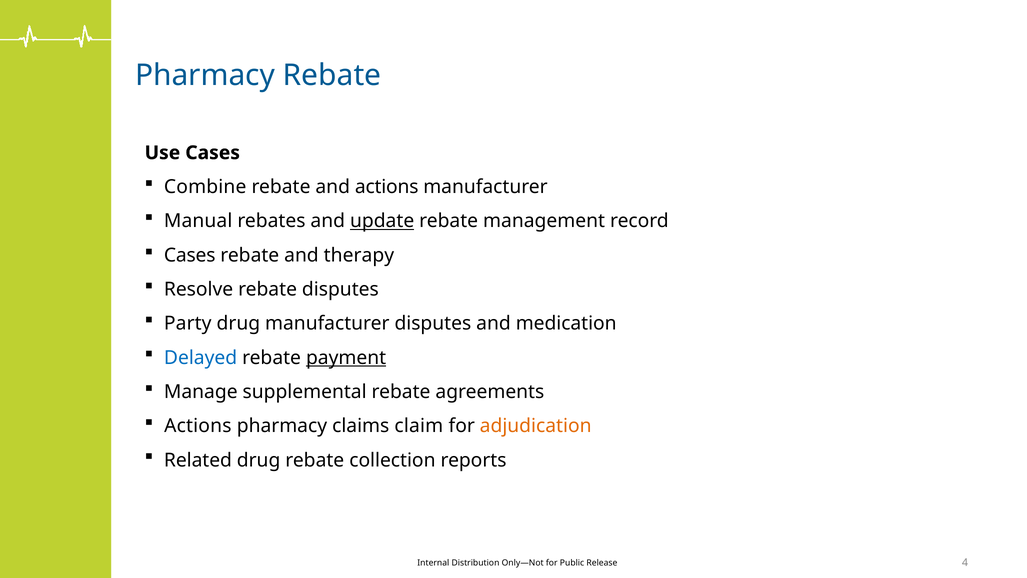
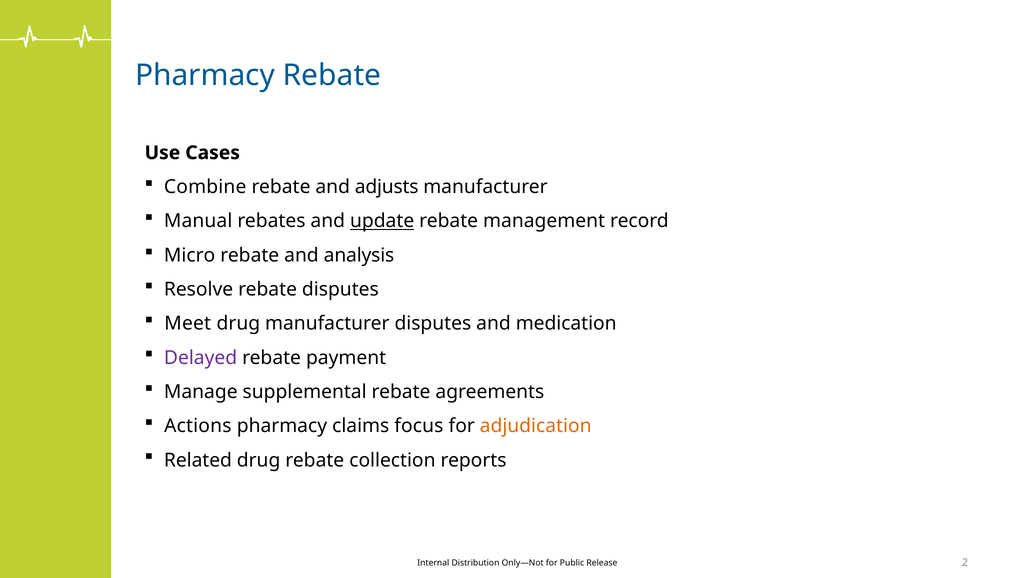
and actions: actions -> adjusts
Cases at (190, 255): Cases -> Micro
therapy: therapy -> analysis
Party: Party -> Meet
Delayed colour: blue -> purple
payment underline: present -> none
claim: claim -> focus
4: 4 -> 2
